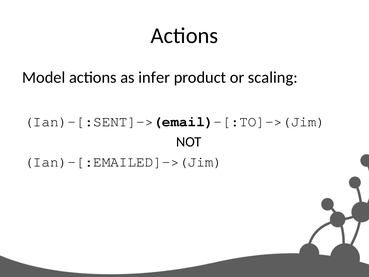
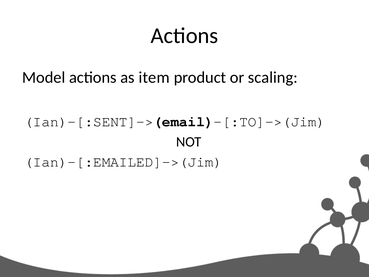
infer: infer -> item
